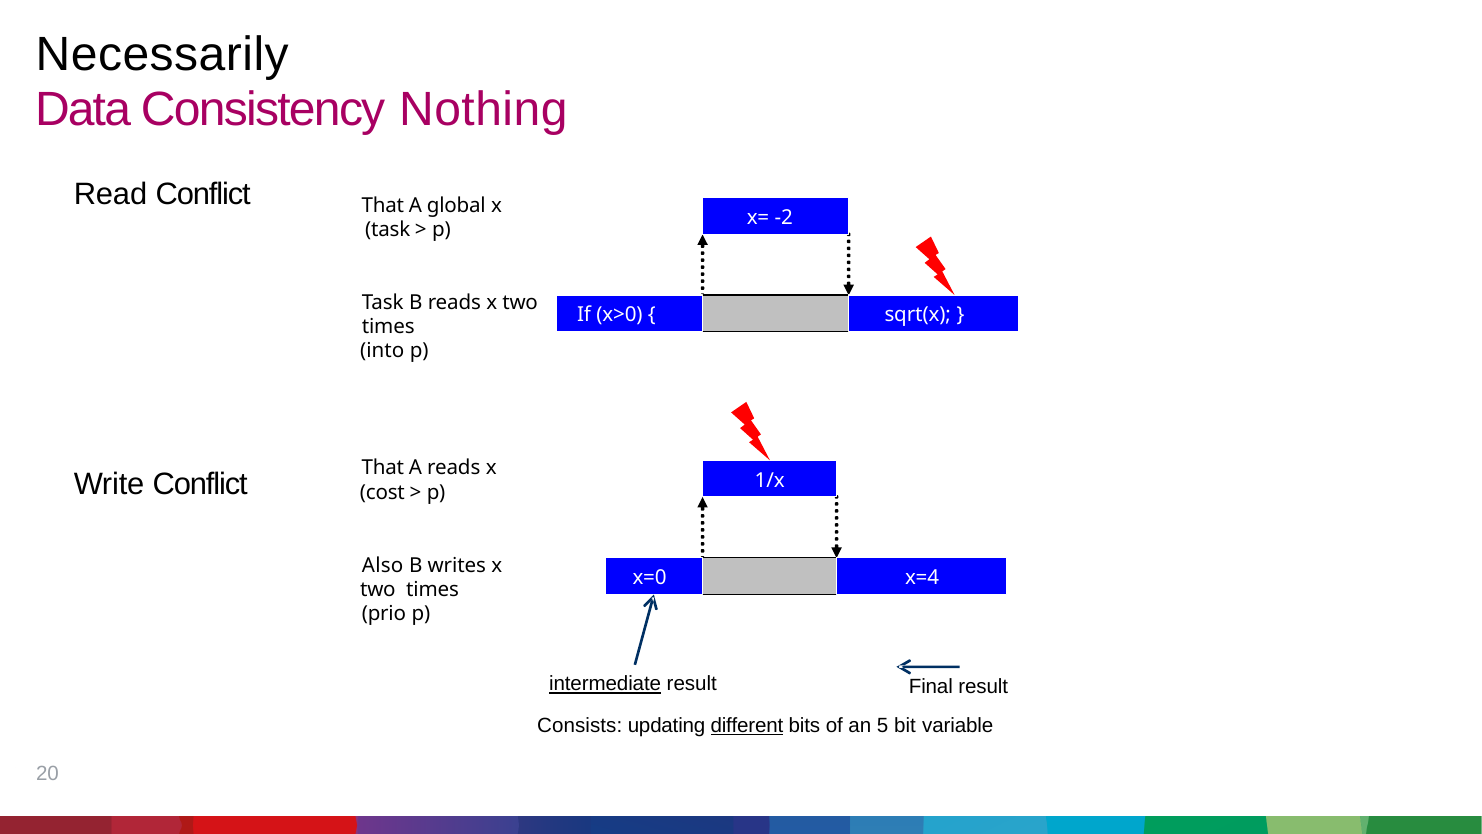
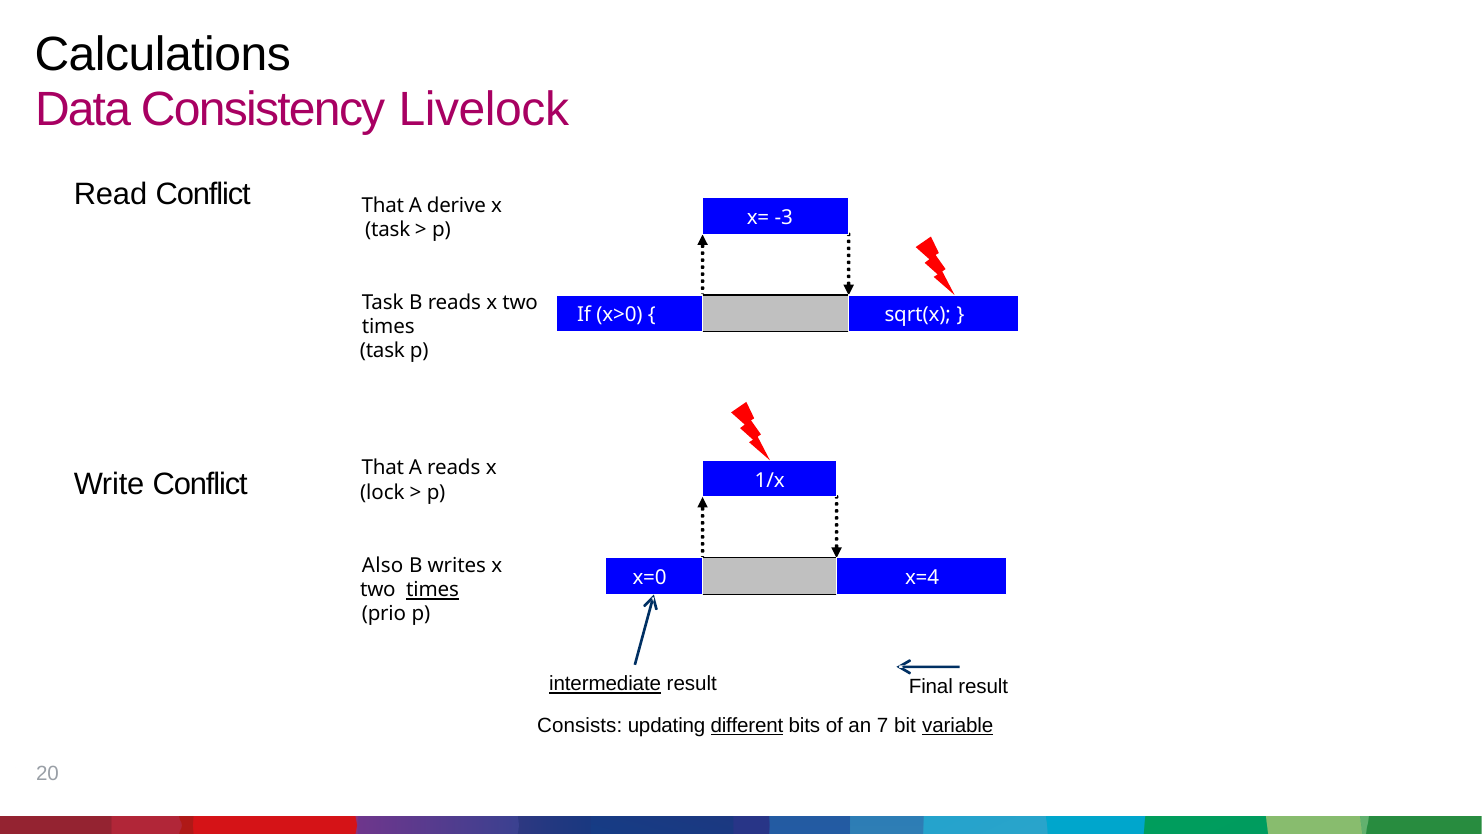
Necessarily: Necessarily -> Calculations
Nothing: Nothing -> Livelock
global: global -> derive
-2: -2 -> -3
into at (382, 350): into -> task
cost: cost -> lock
times at (433, 590) underline: none -> present
5: 5 -> 7
variable underline: none -> present
